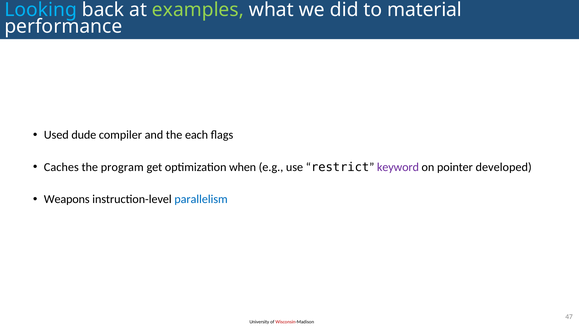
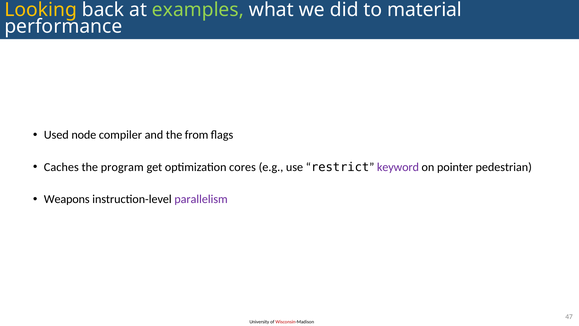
Looking colour: light blue -> yellow
dude: dude -> node
each: each -> from
when: when -> cores
developed: developed -> pedestrian
parallelism colour: blue -> purple
